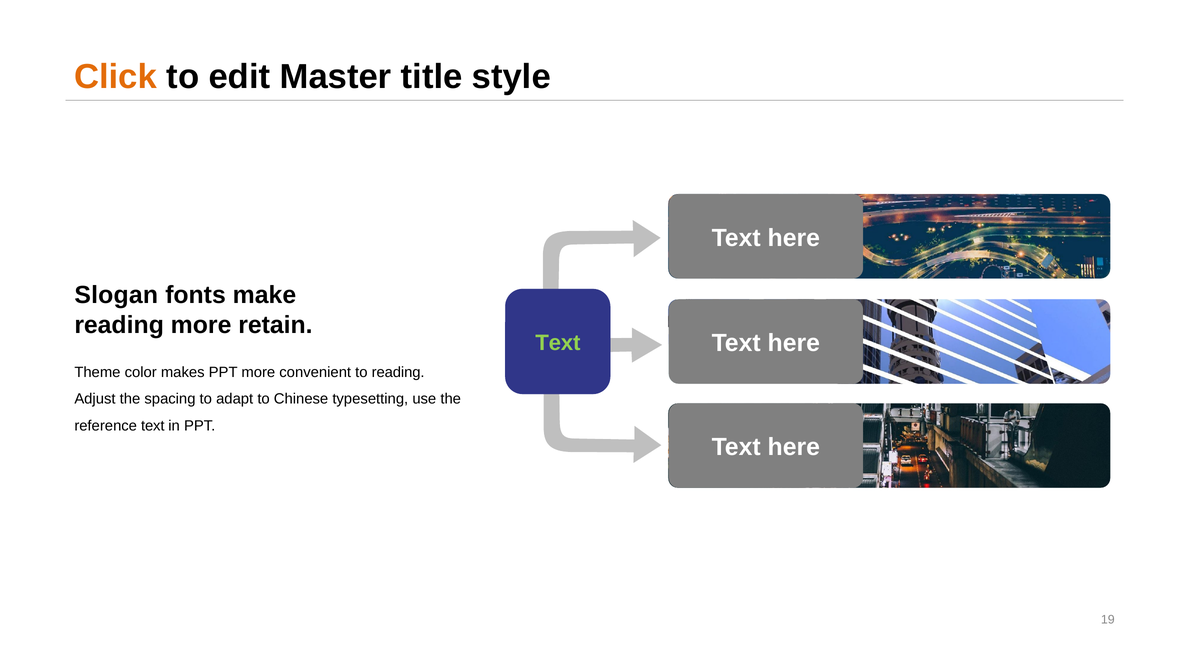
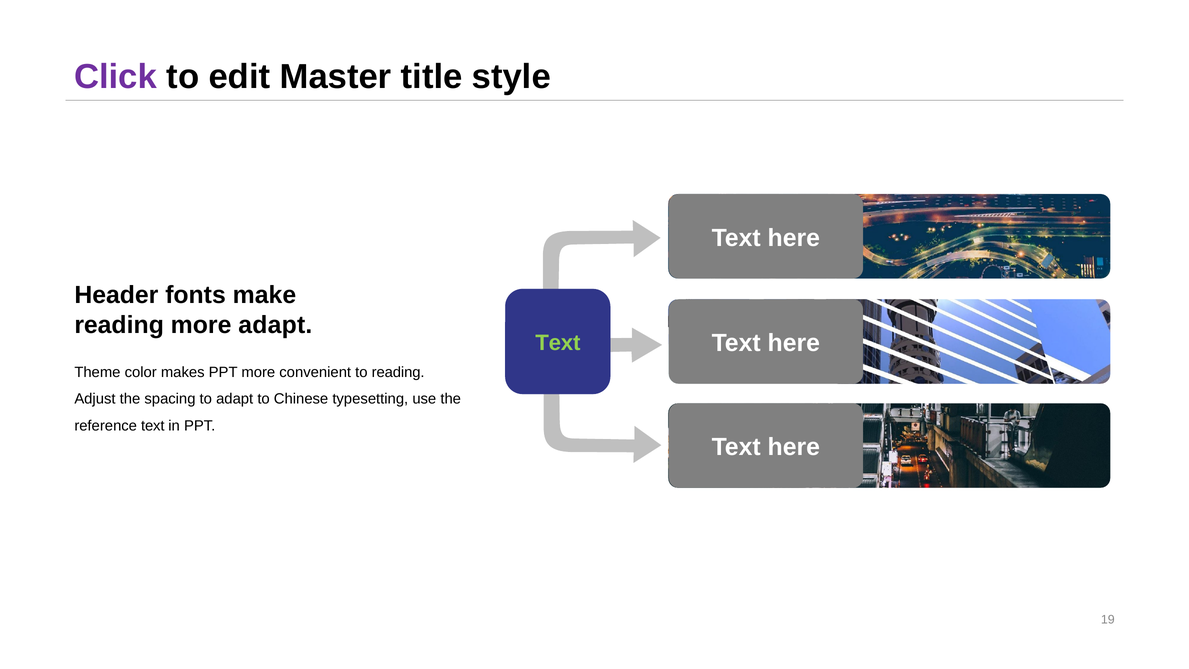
Click colour: orange -> purple
Slogan: Slogan -> Header
more retain: retain -> adapt
